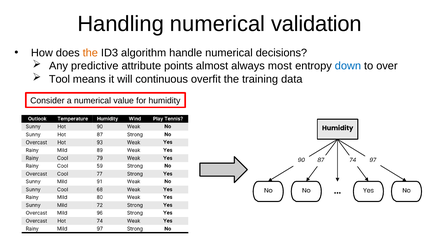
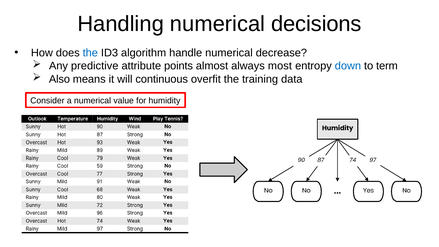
validation: validation -> decisions
the at (90, 53) colour: orange -> blue
decisions: decisions -> decrease
over: over -> term
Tool: Tool -> Also
